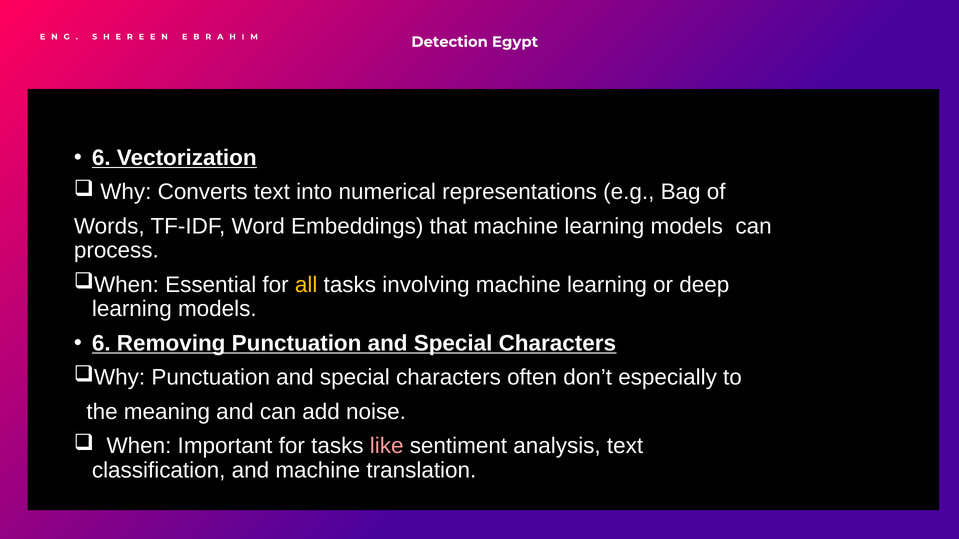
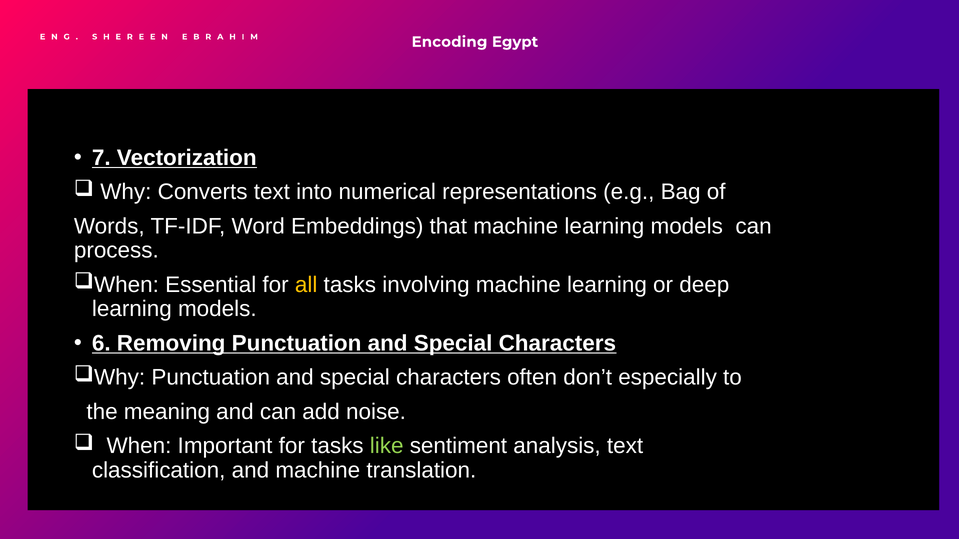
Detection: Detection -> Encoding
6 at (101, 158): 6 -> 7
like colour: pink -> light green
